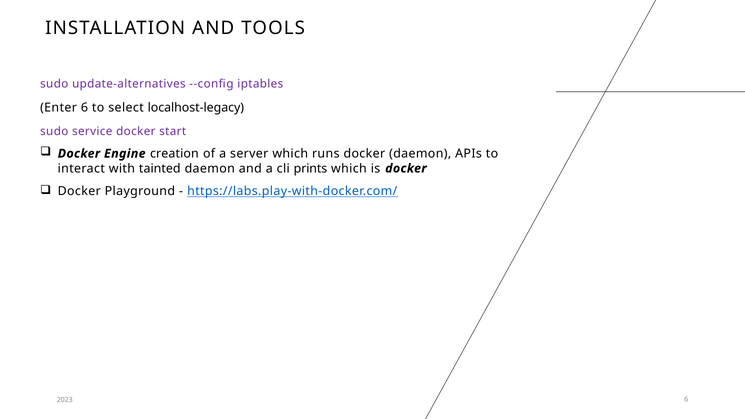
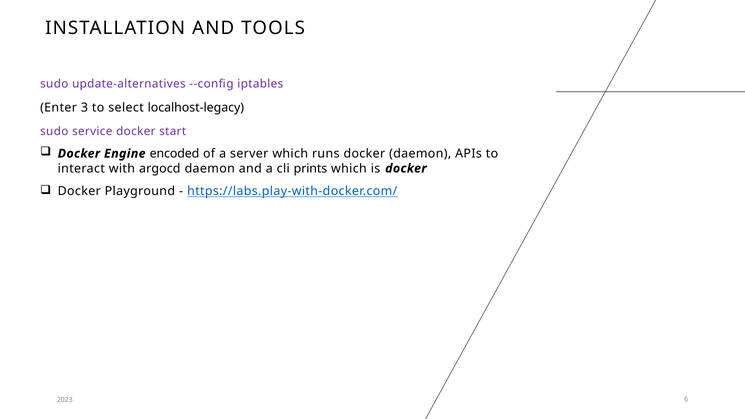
Enter 6: 6 -> 3
creation: creation -> encoded
tainted: tainted -> argocd
